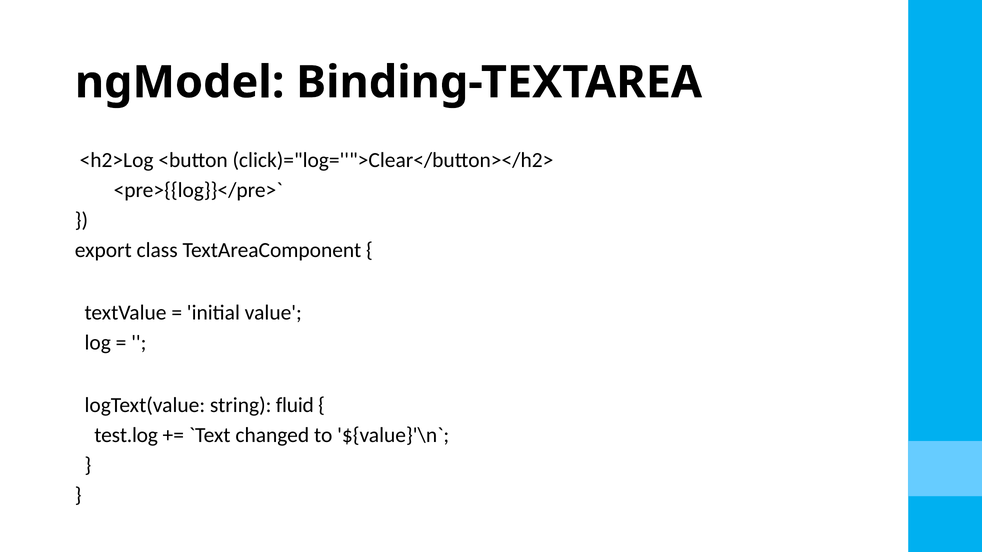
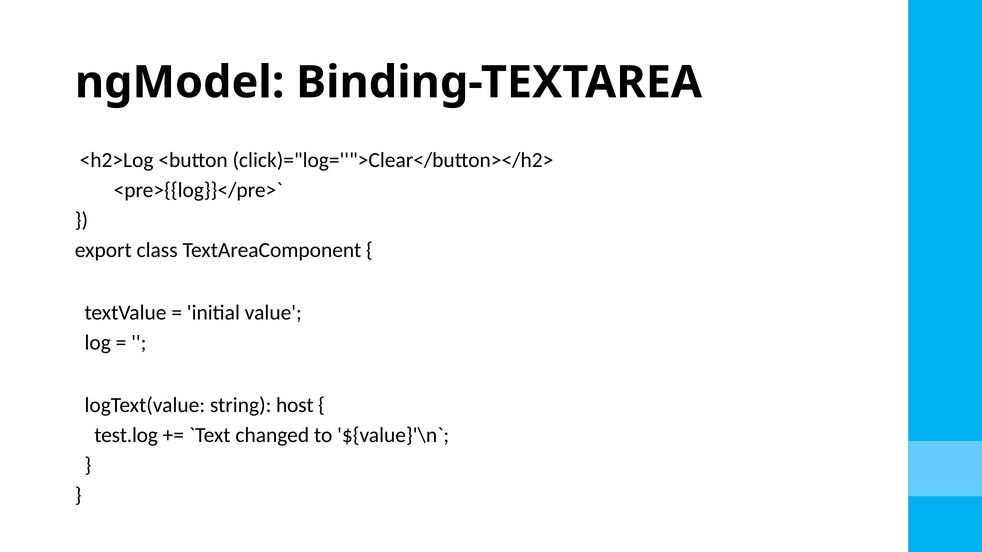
fluid: fluid -> host
